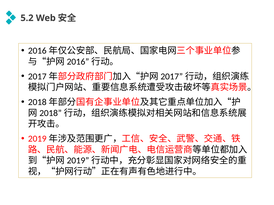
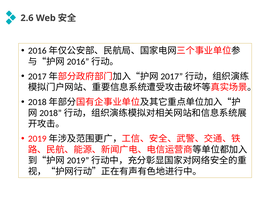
5.2: 5.2 -> 2.6
